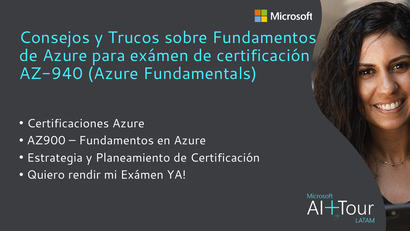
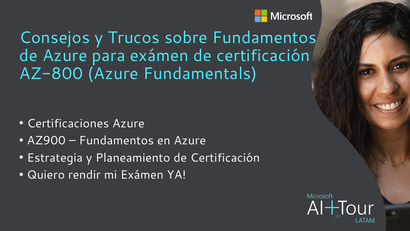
AZ-940: AZ-940 -> AZ-800
